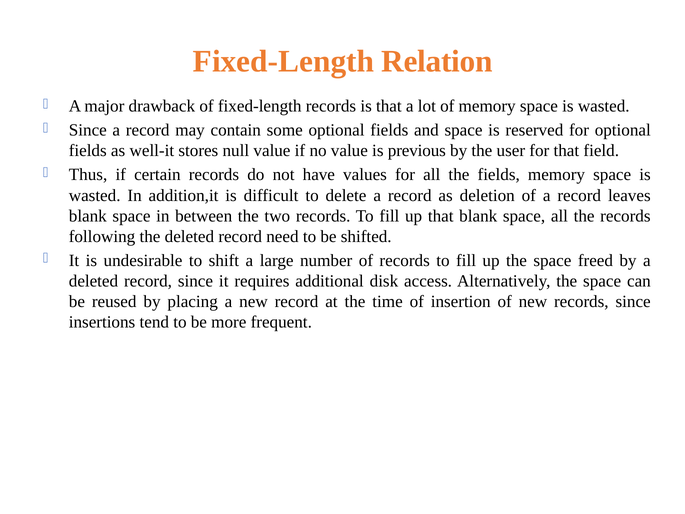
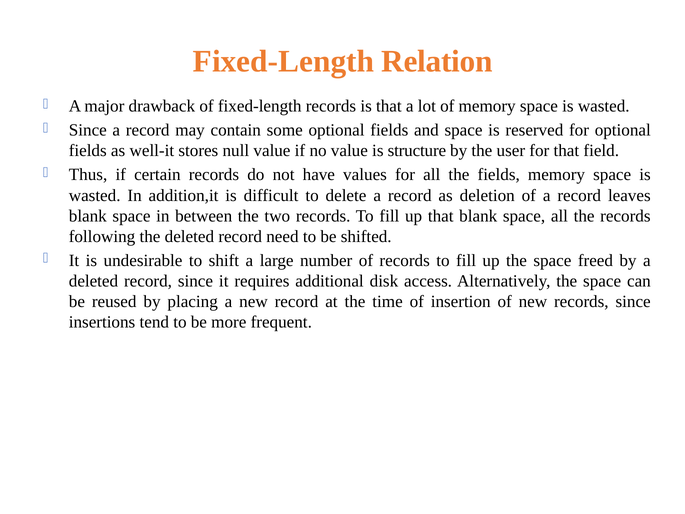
previous: previous -> structure
